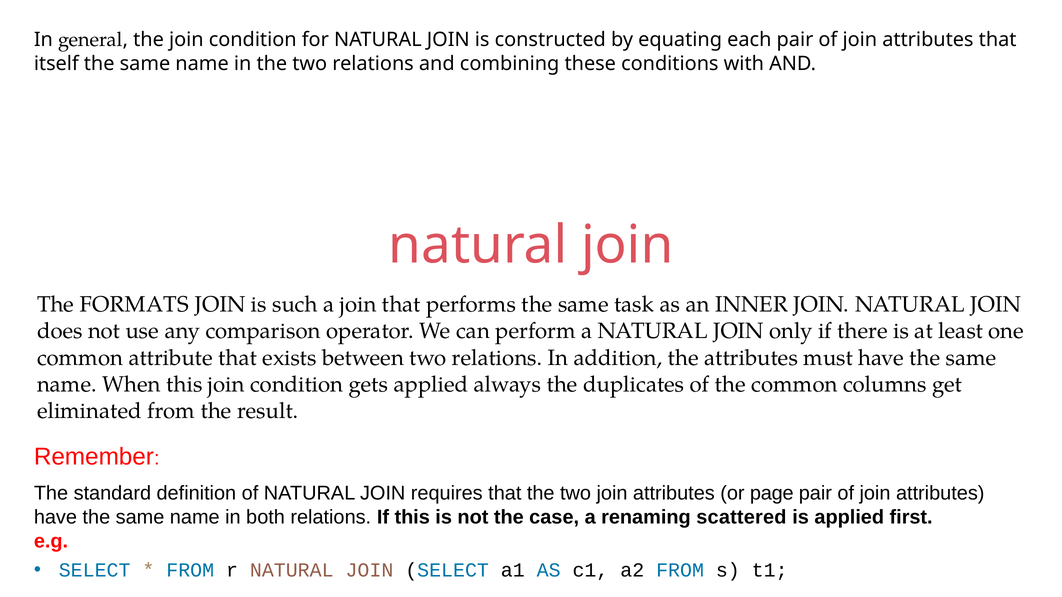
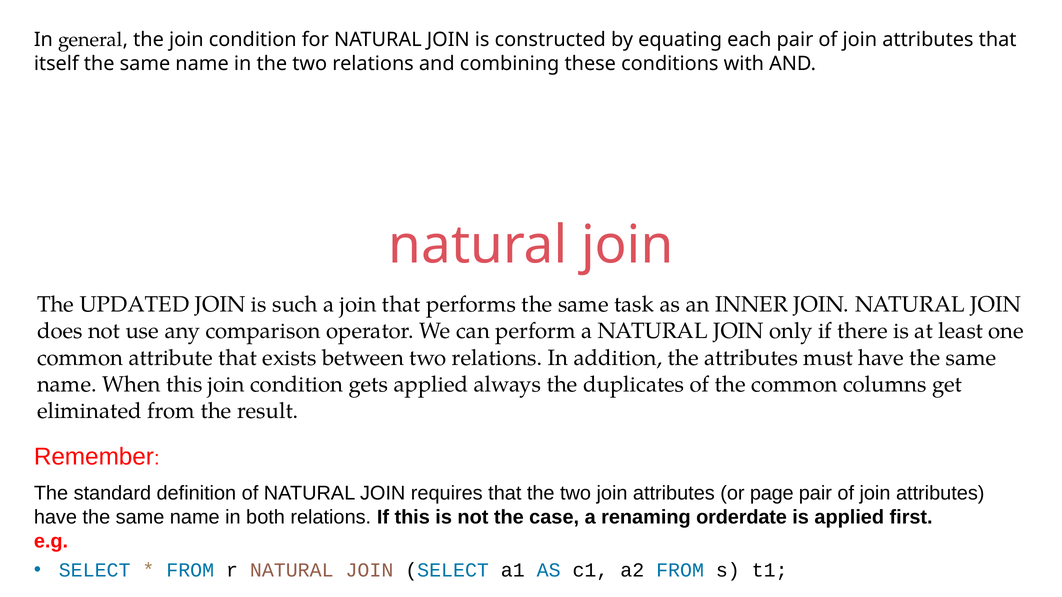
FORMATS: FORMATS -> UPDATED
scattered: scattered -> orderdate
